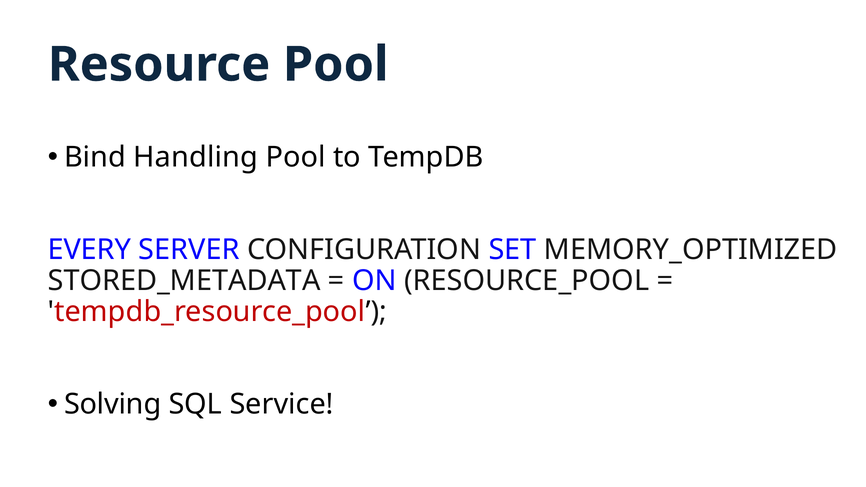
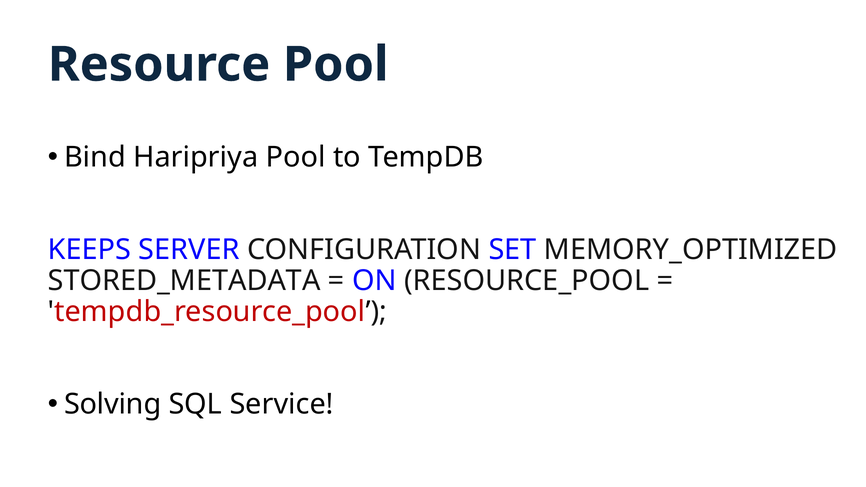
Handling: Handling -> Haripriya
EVERY: EVERY -> KEEPS
